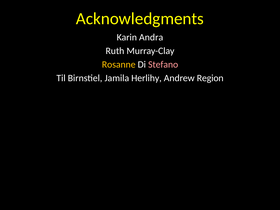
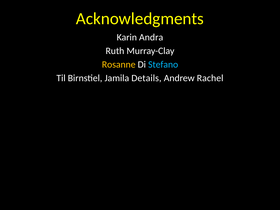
Stefano colour: pink -> light blue
Herlihy: Herlihy -> Details
Region: Region -> Rachel
